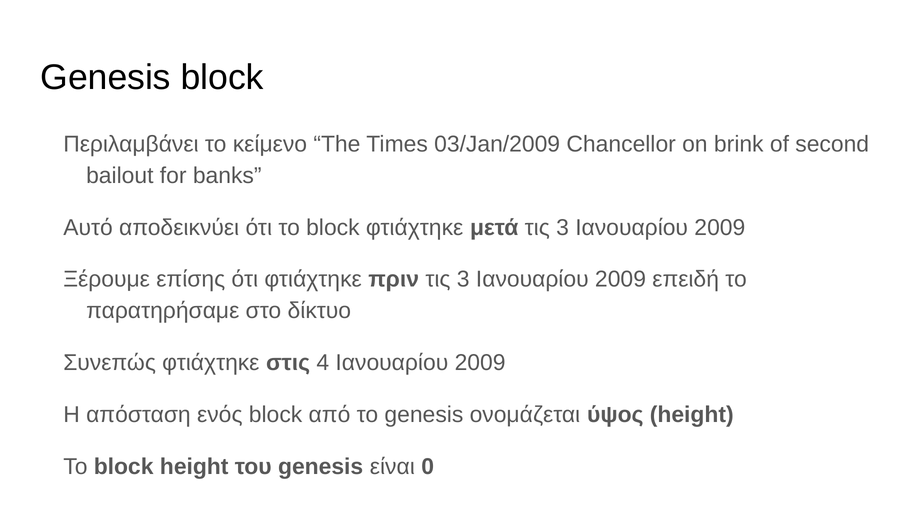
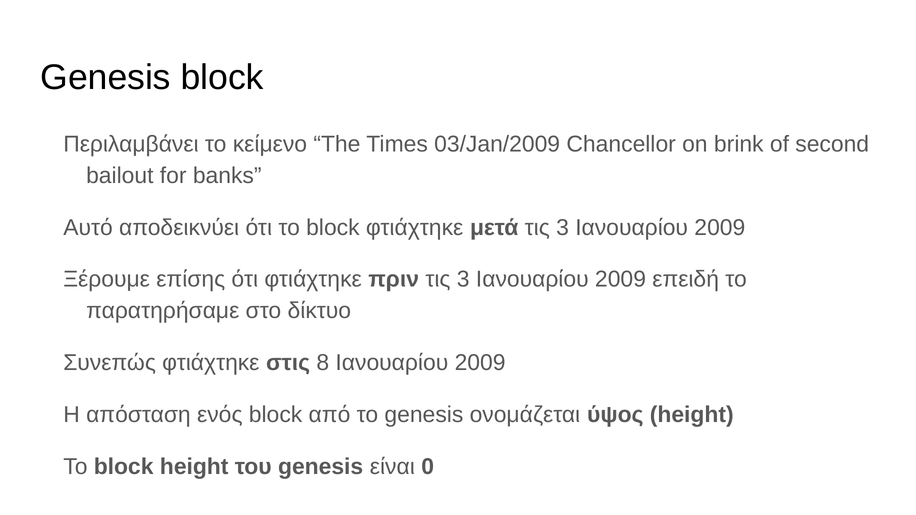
4: 4 -> 8
